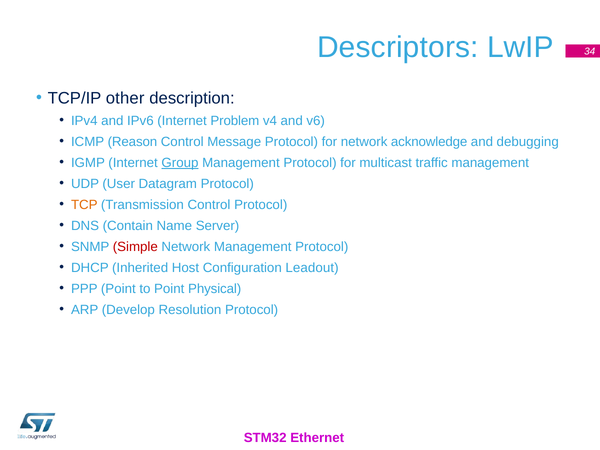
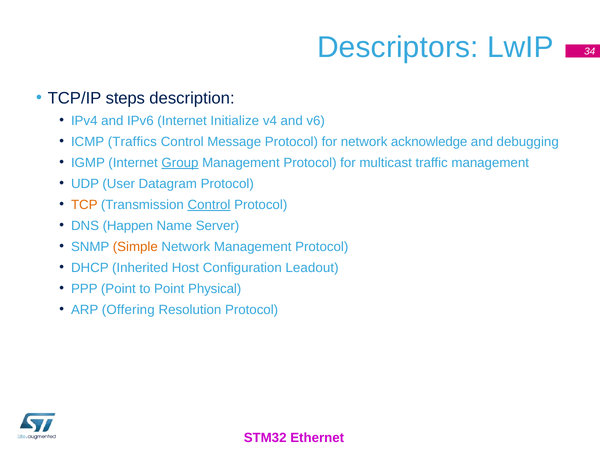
other: other -> steps
Problem: Problem -> Initialize
Reason: Reason -> Traffics
Control at (209, 205) underline: none -> present
Contain: Contain -> Happen
Simple colour: red -> orange
Develop: Develop -> Offering
